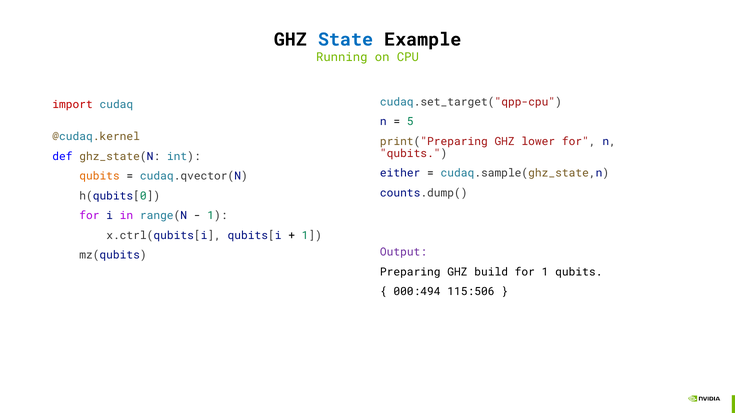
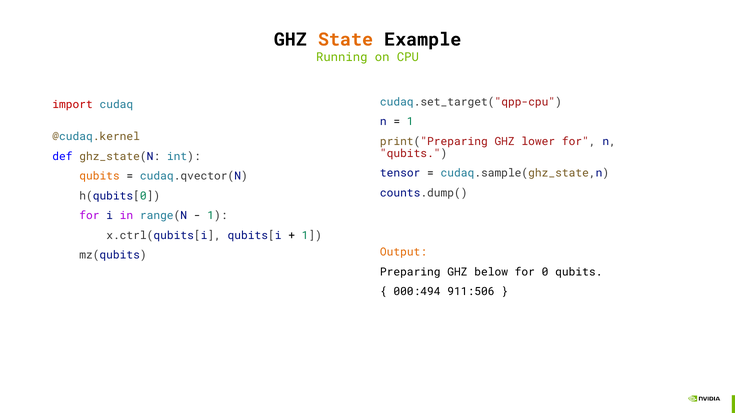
State colour: blue -> orange
5 at (410, 122): 5 -> 1
either: either -> tensor
Output colour: purple -> orange
build: build -> below
for 1: 1 -> 0
115:506: 115:506 -> 911:506
